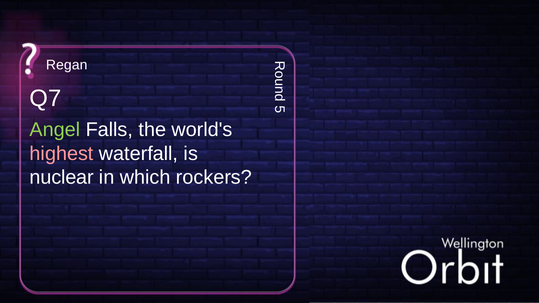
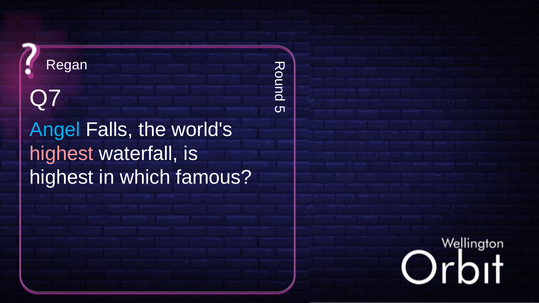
Angel colour: light green -> light blue
nuclear at (62, 177): nuclear -> highest
rockers: rockers -> famous
